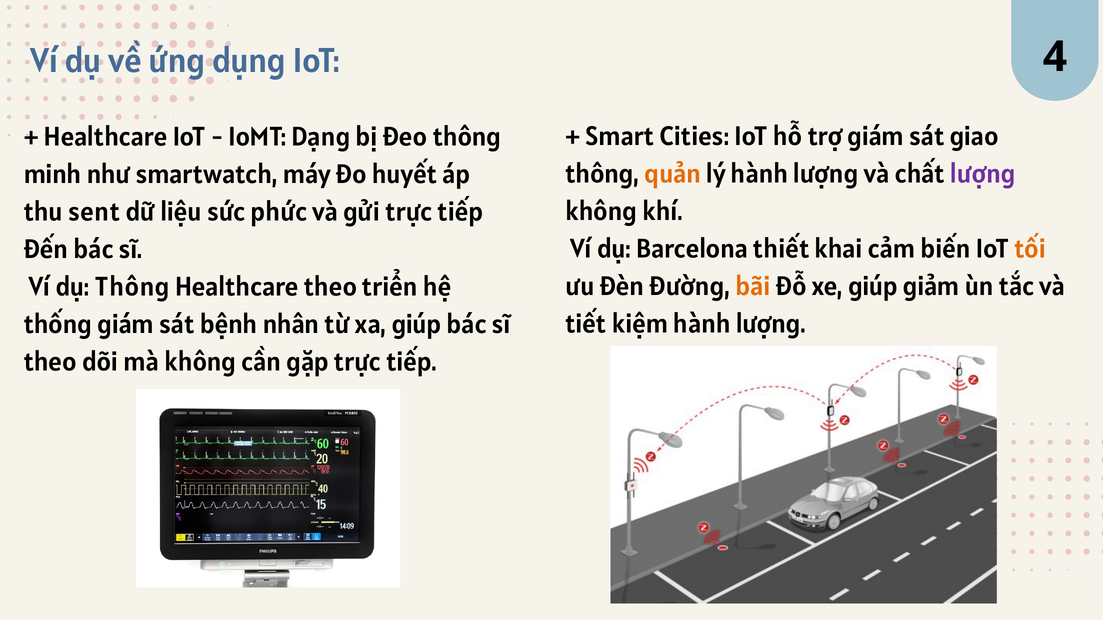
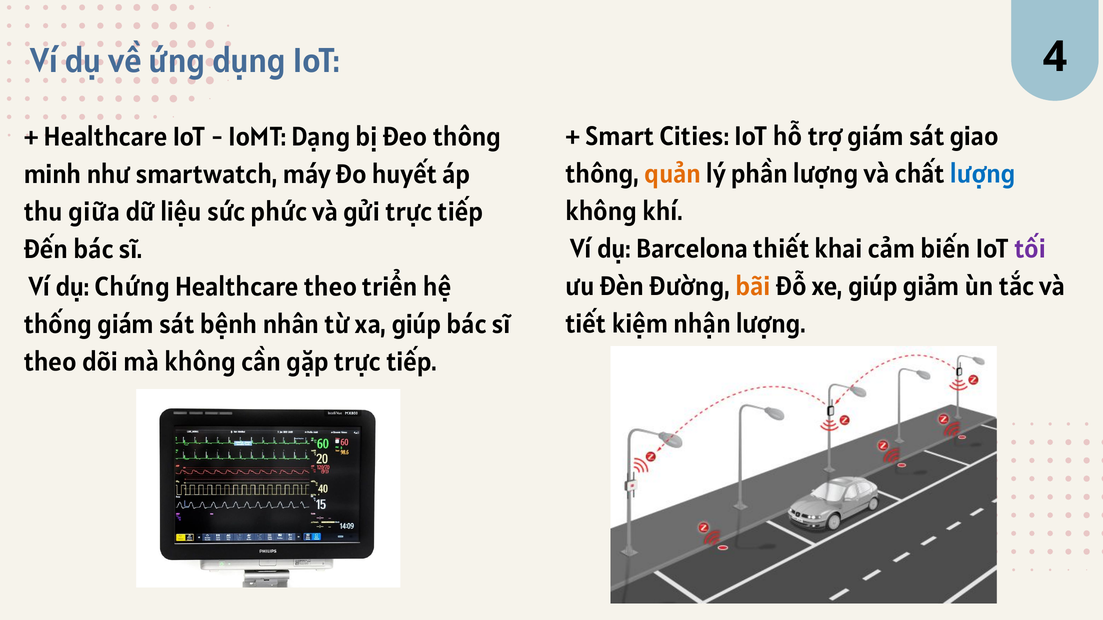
lý hành: hành -> phần
lượng at (983, 174) colour: purple -> blue
sent: sent -> giữa
tối colour: orange -> purple
dụ Thông: Thông -> Chứng
kiệm hành: hành -> nhận
